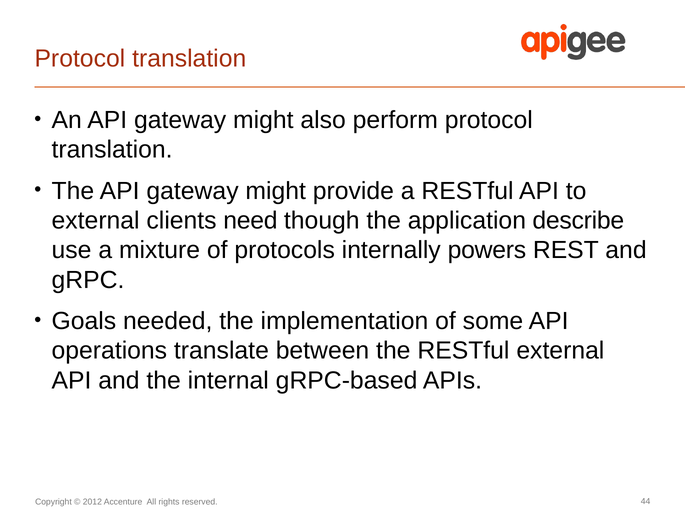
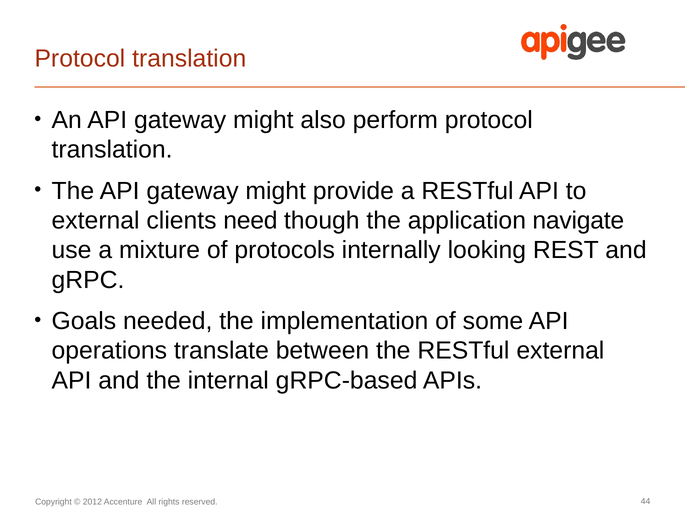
describe: describe -> navigate
powers: powers -> looking
